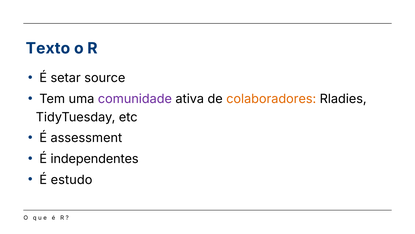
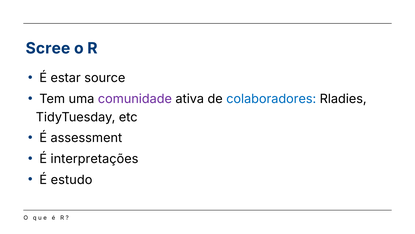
Texto: Texto -> Scree
setar: setar -> estar
colaboradores colour: orange -> blue
independentes: independentes -> interpretações
